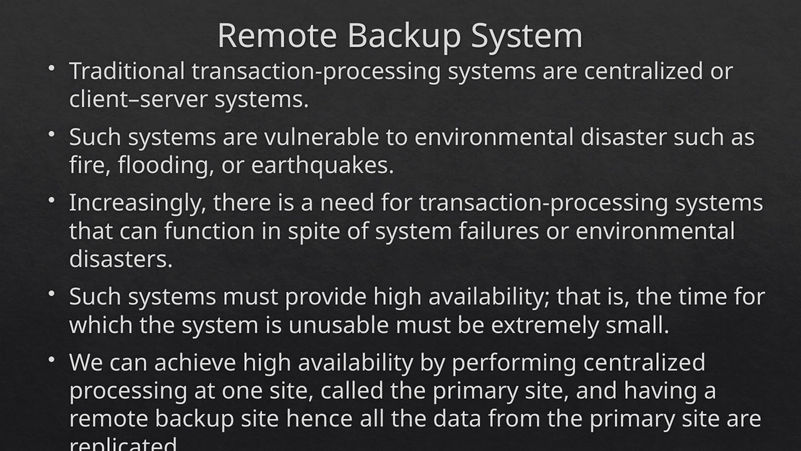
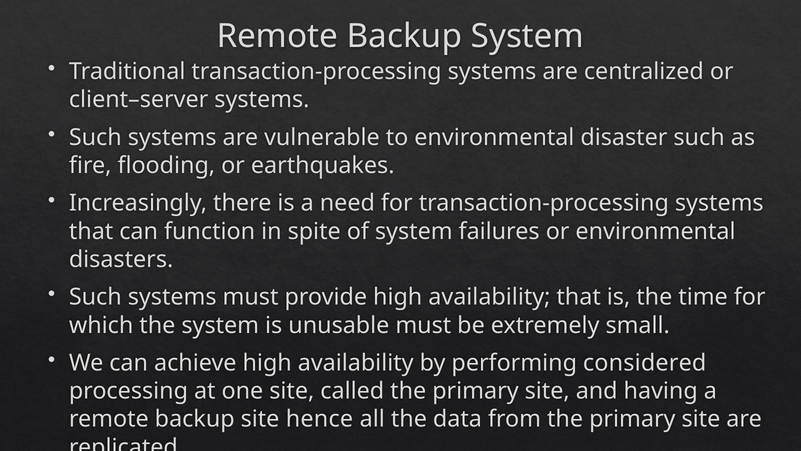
performing centralized: centralized -> considered
